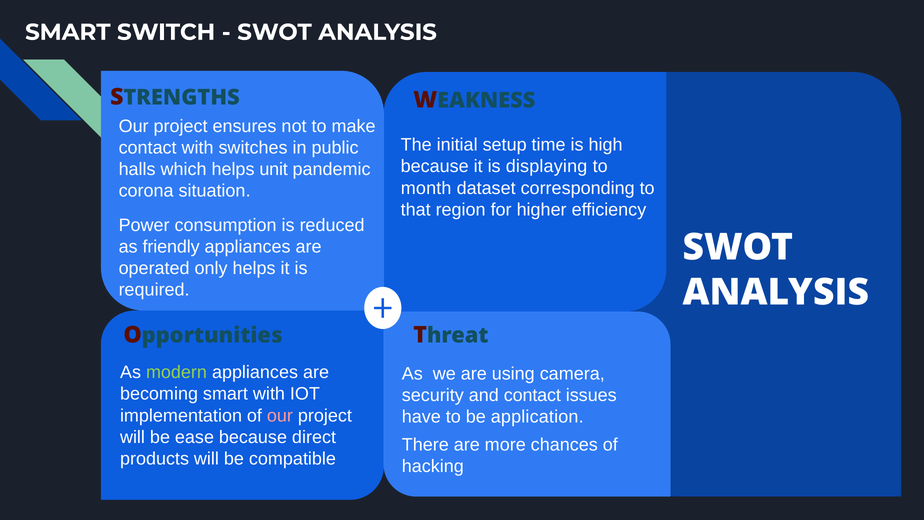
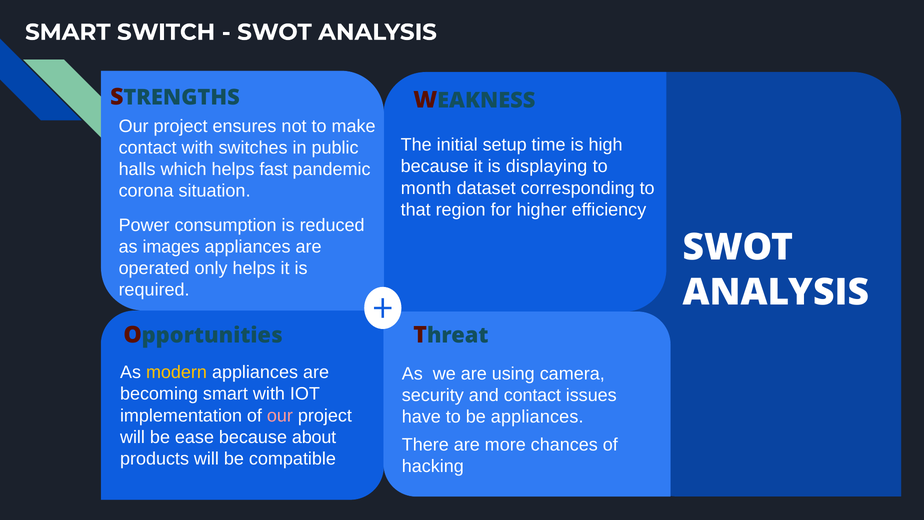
unit: unit -> fast
friendly: friendly -> images
modern colour: light green -> yellow
be application: application -> appliances
direct: direct -> about
